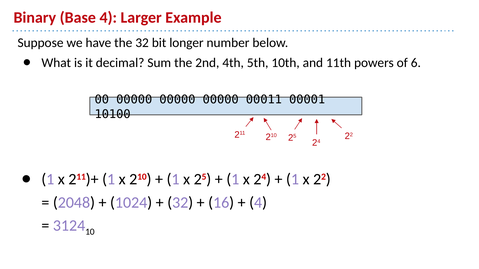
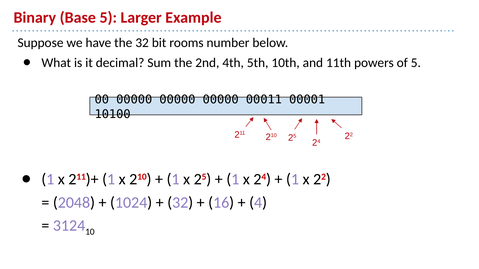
Base 4: 4 -> 5
longer: longer -> rooms
of 6: 6 -> 5
